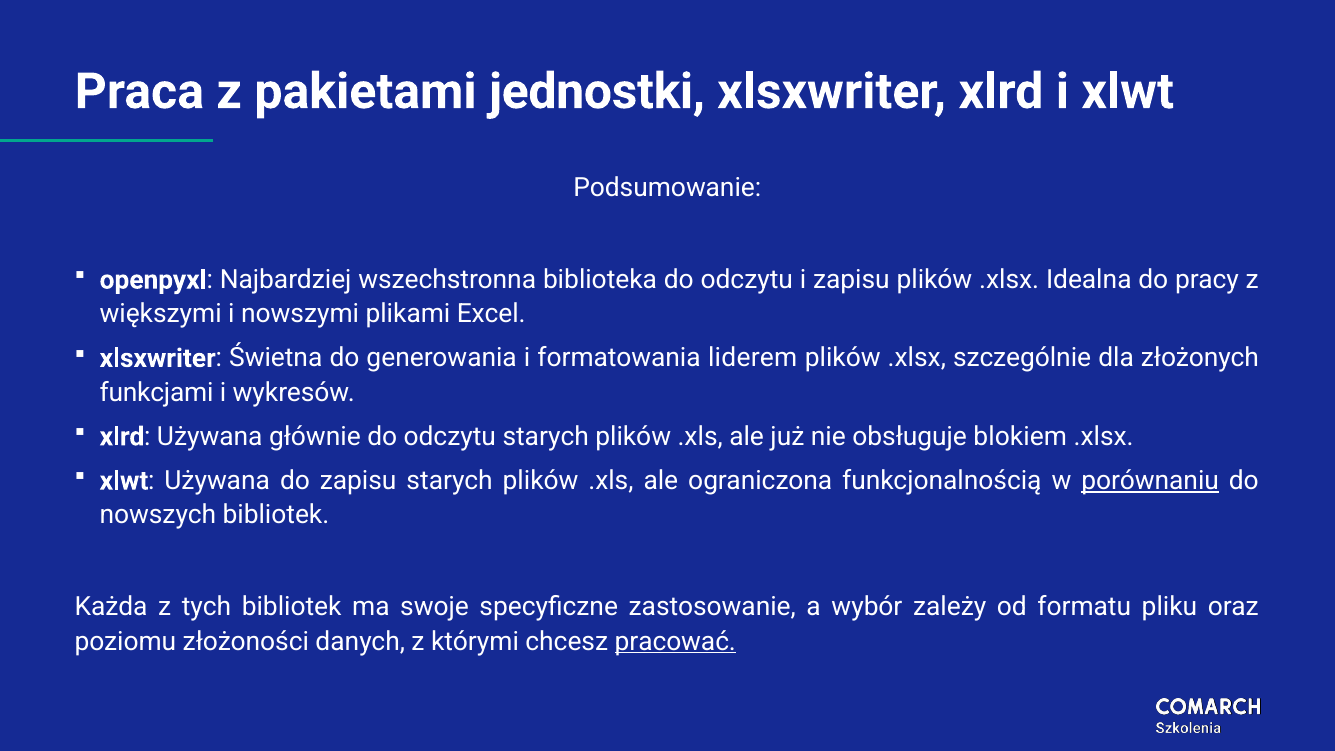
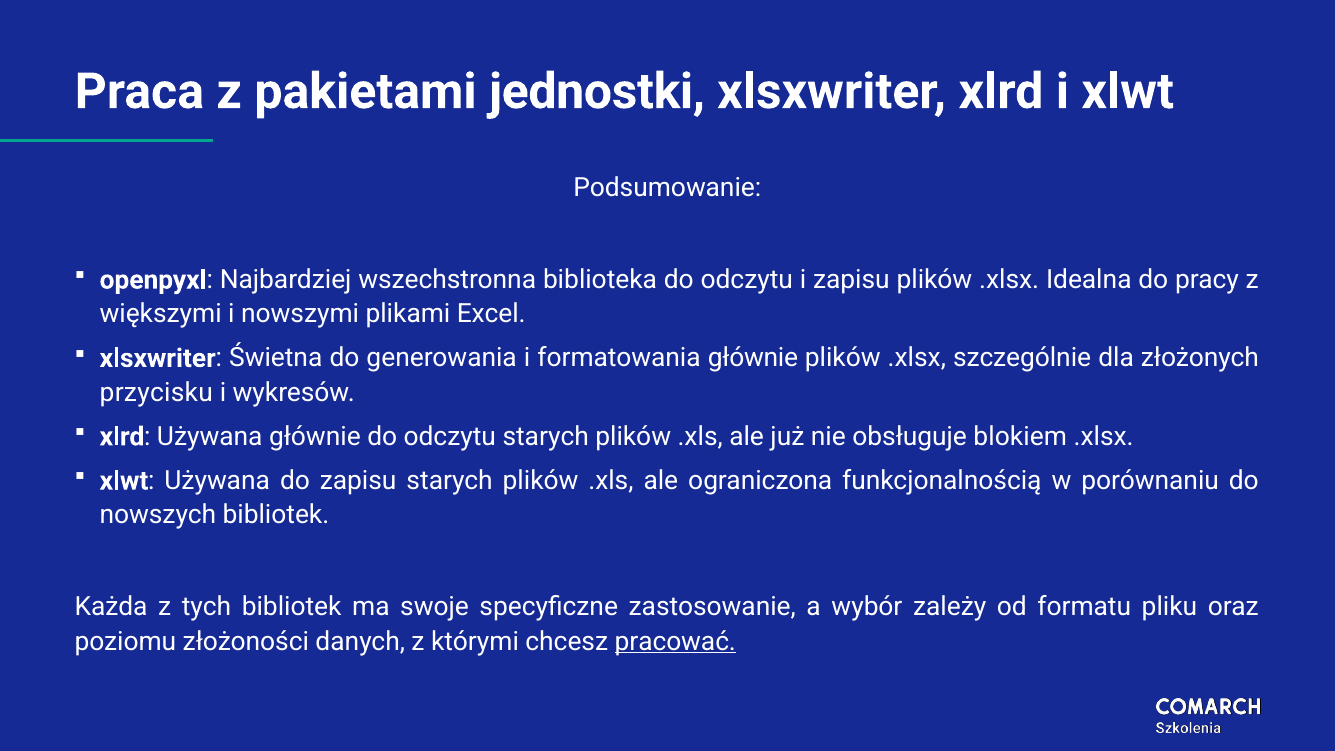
formatowania liderem: liderem -> głównie
funkcjami: funkcjami -> przycisku
porównaniu underline: present -> none
